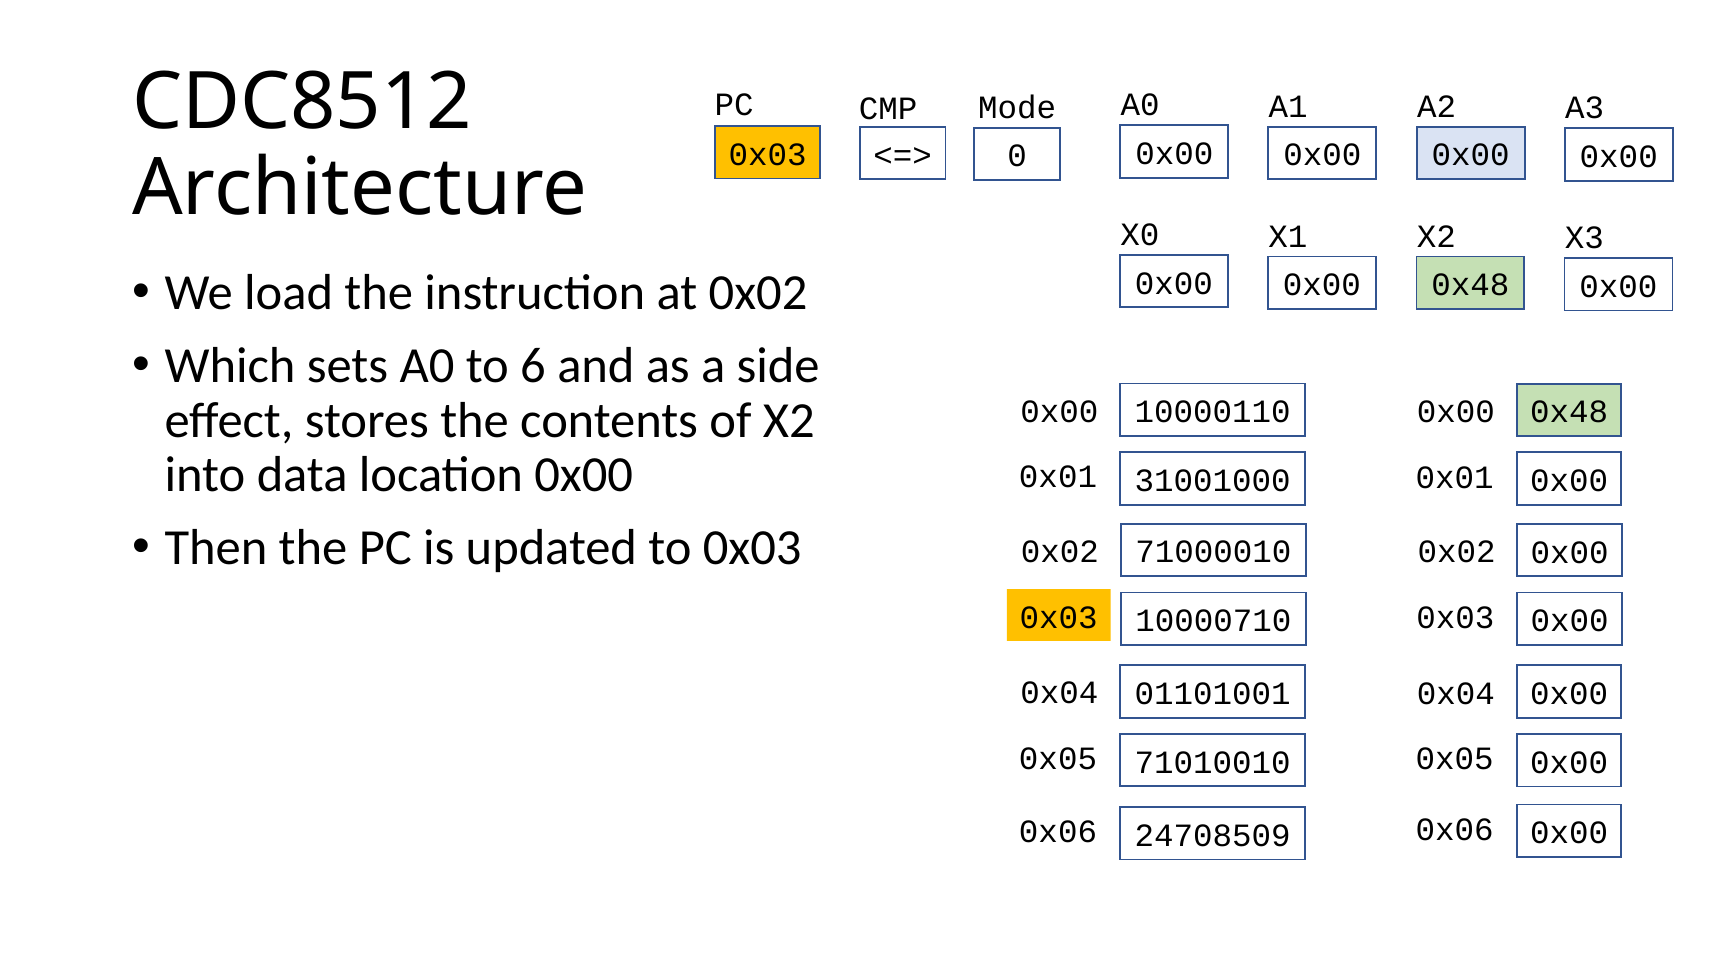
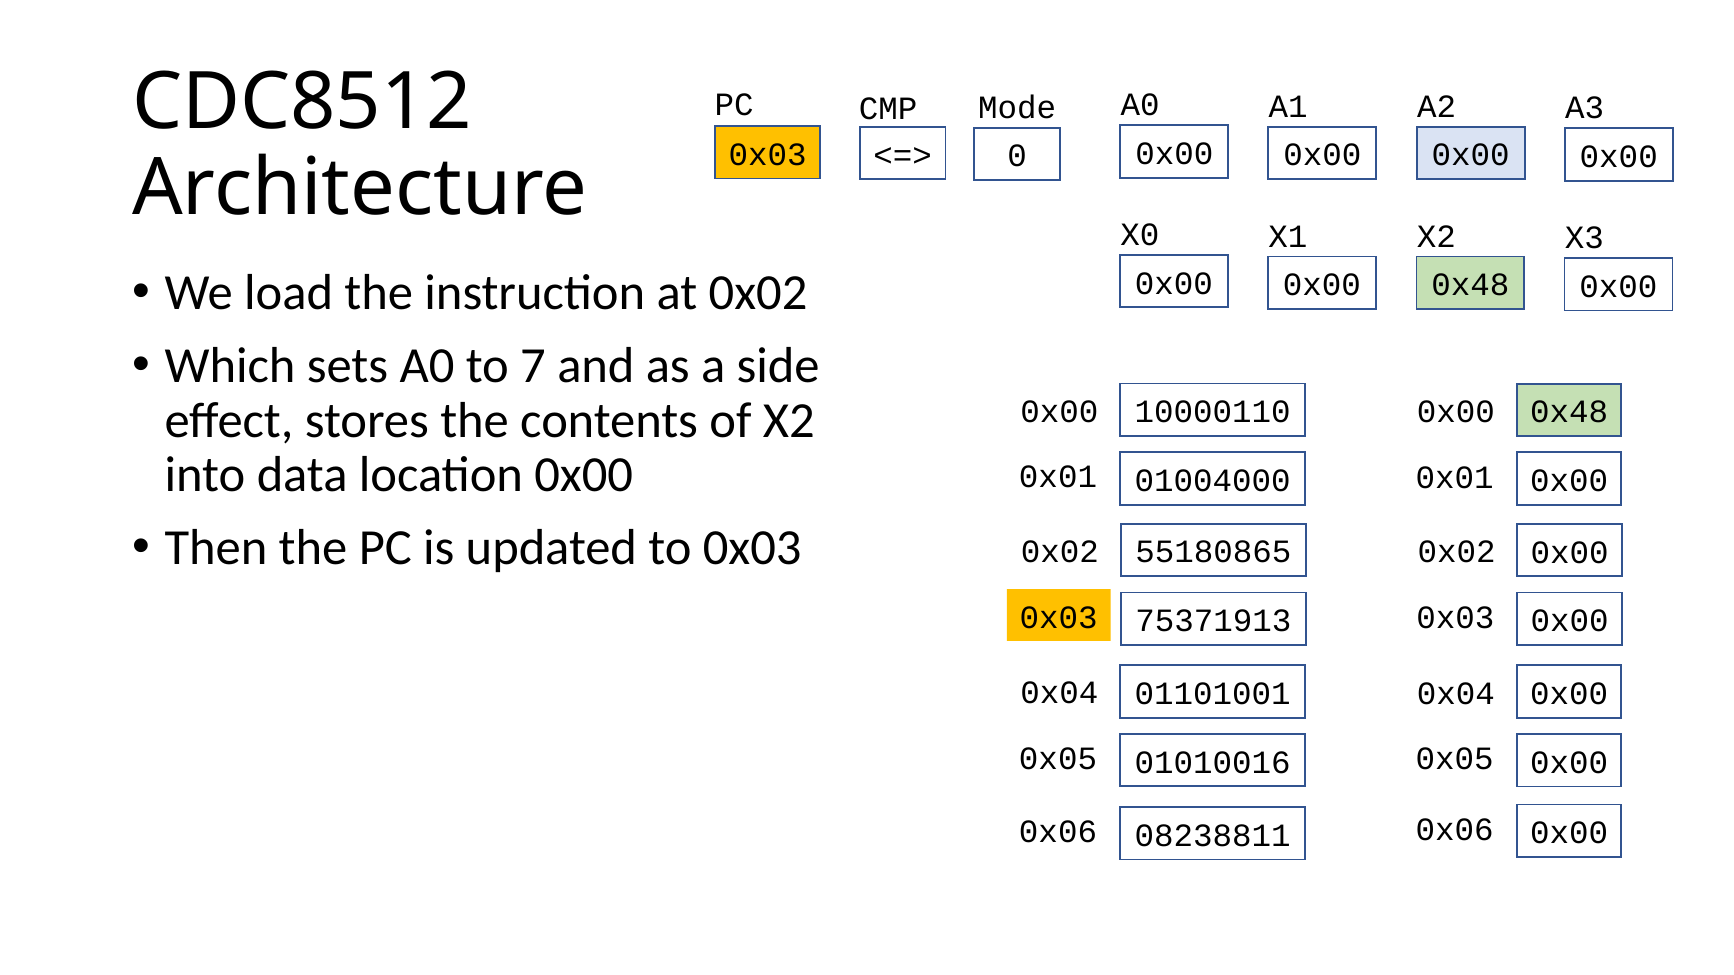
6: 6 -> 7
31001000: 31001000 -> 01004000
71000010: 71000010 -> 55180865
10000710: 10000710 -> 75371913
71010010: 71010010 -> 01010016
24708509: 24708509 -> 08238811
